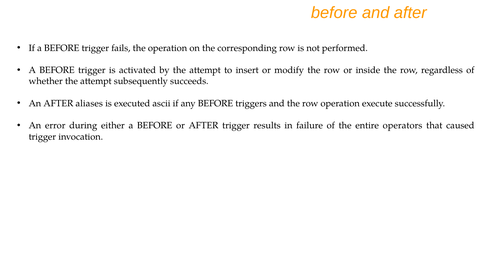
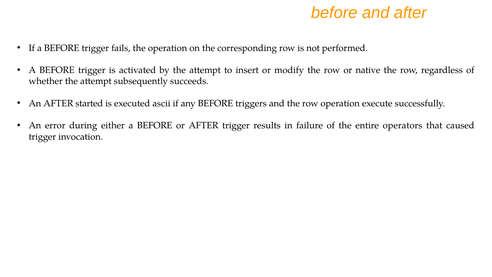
inside: inside -> native
aliases: aliases -> started
